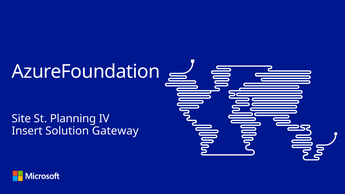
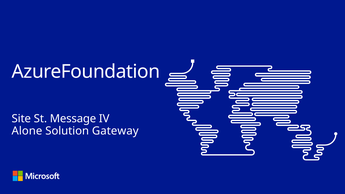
Planning: Planning -> Message
Insert: Insert -> Alone
